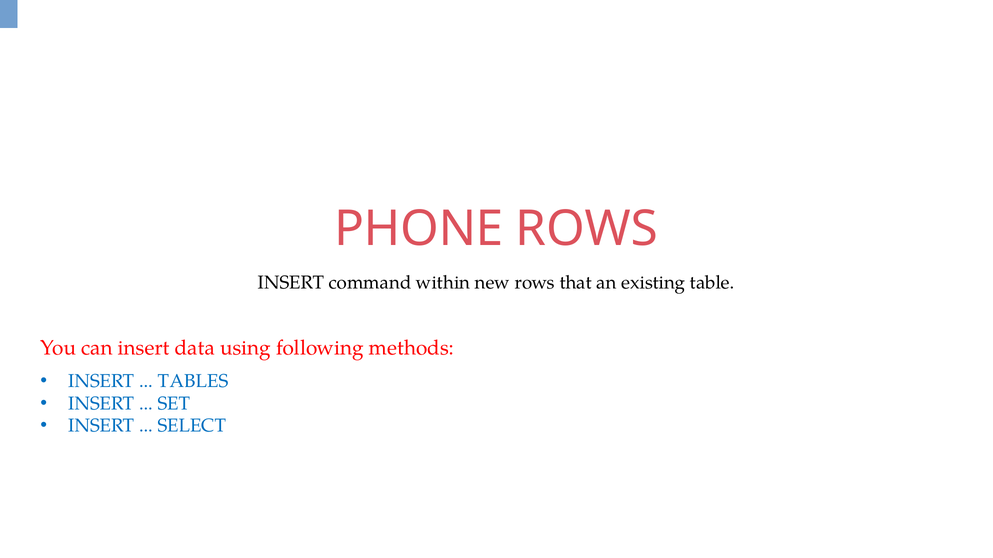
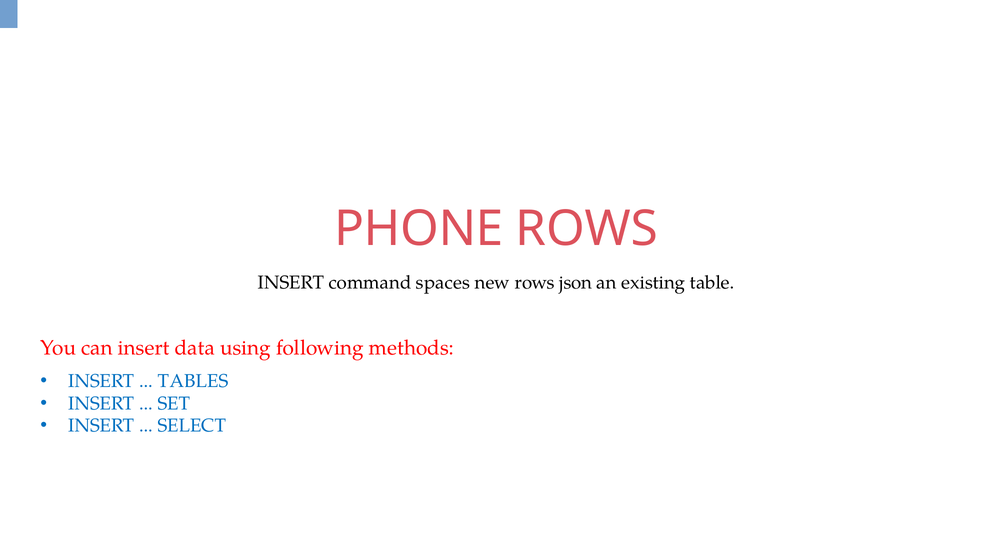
within: within -> spaces
that: that -> json
